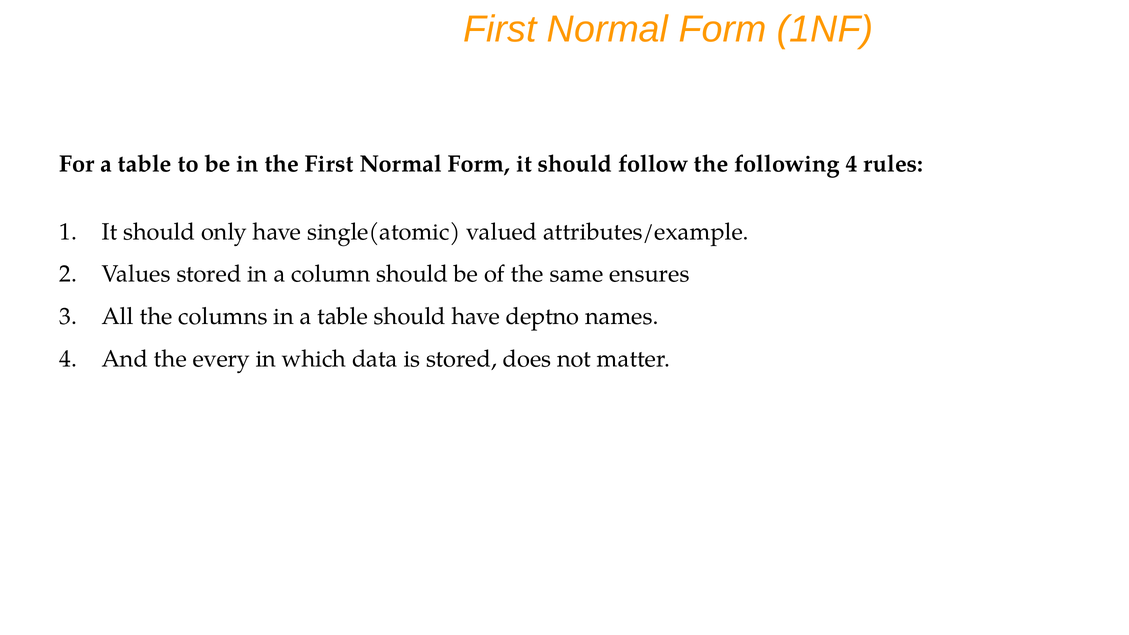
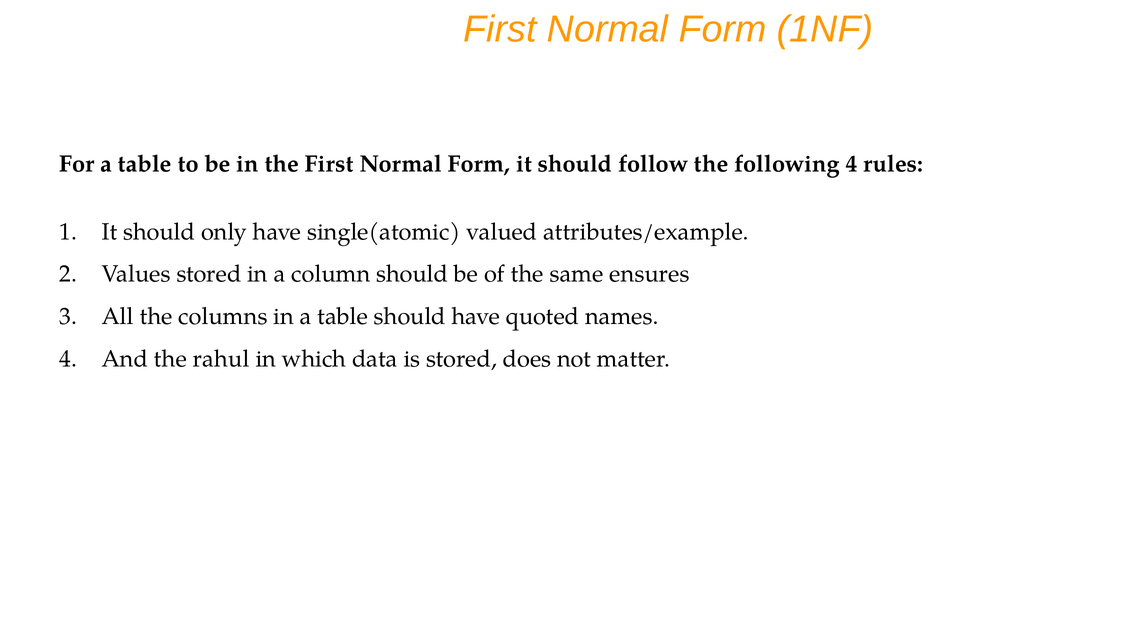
deptno: deptno -> quoted
every: every -> rahul
